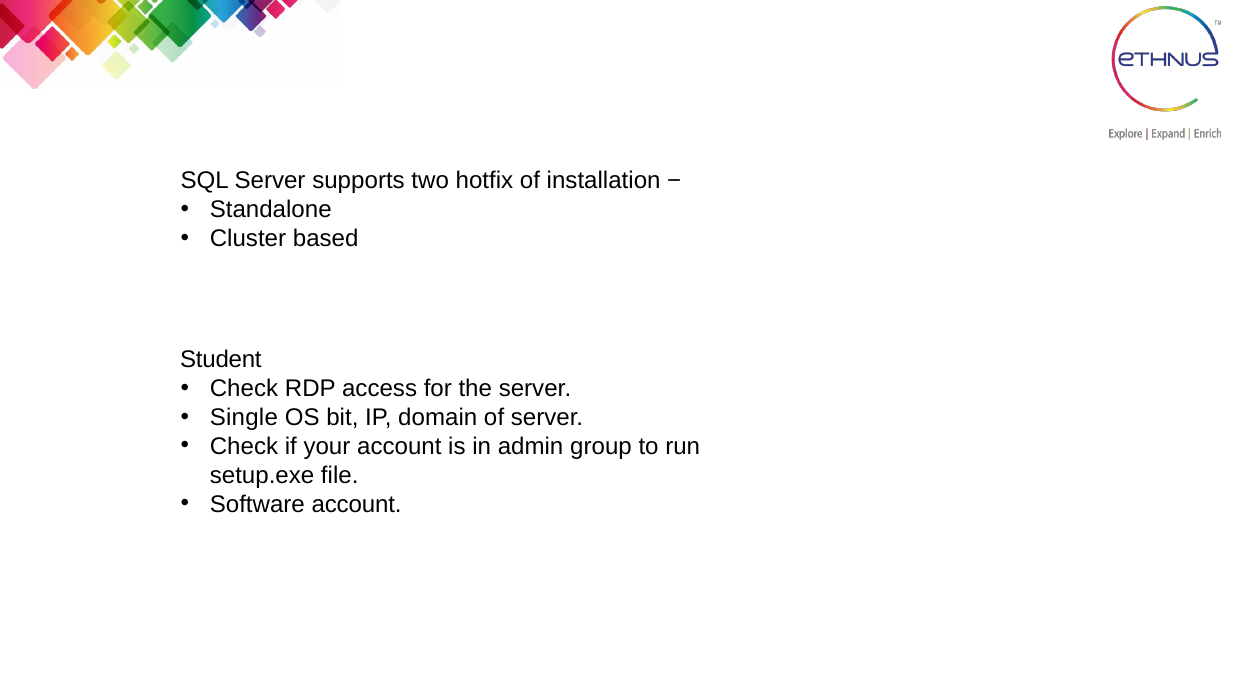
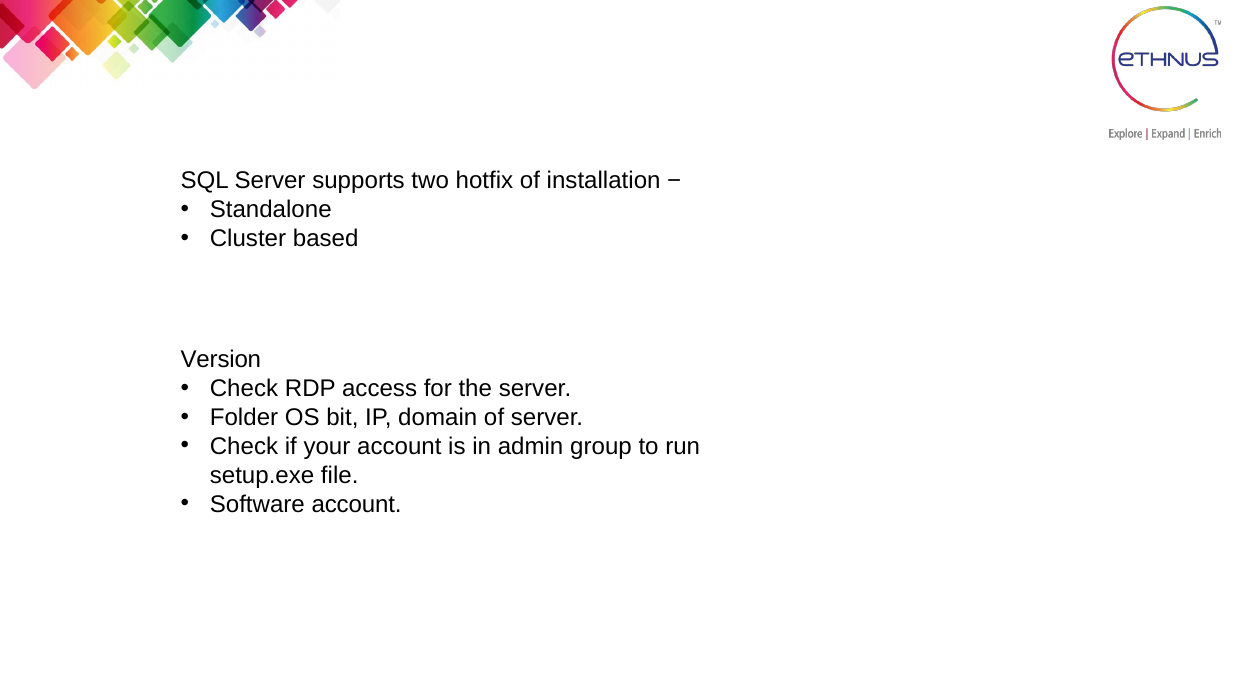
Student: Student -> Version
Single: Single -> Folder
